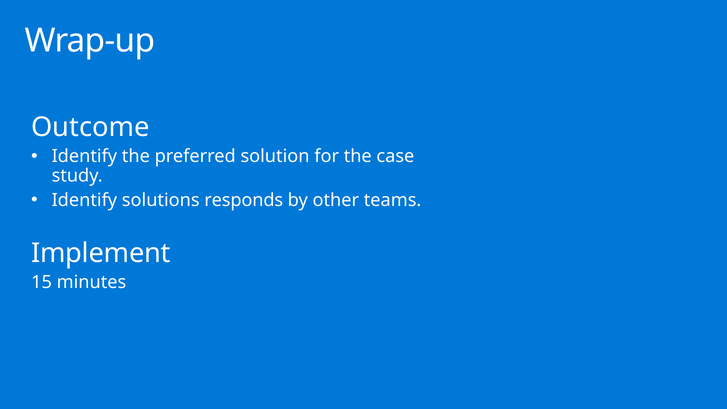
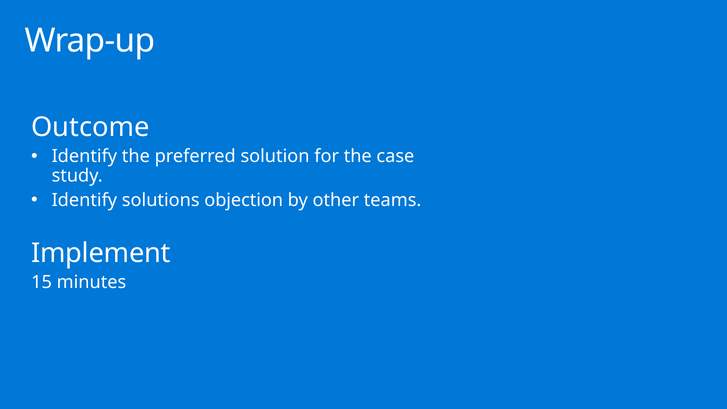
responds: responds -> objection
